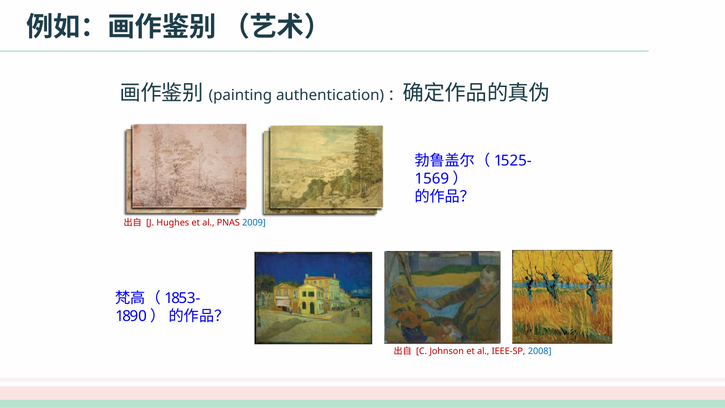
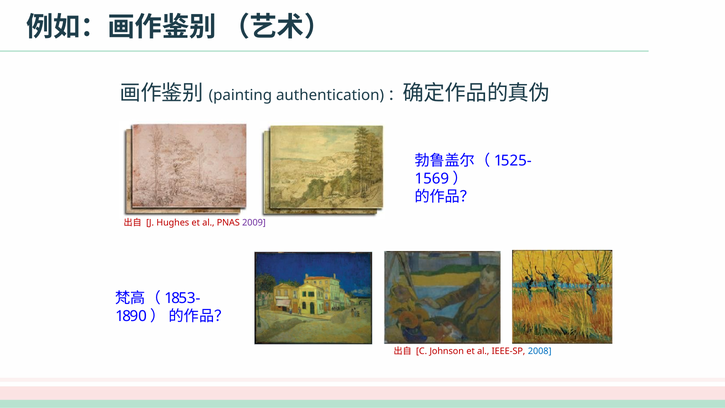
2009 colour: blue -> purple
